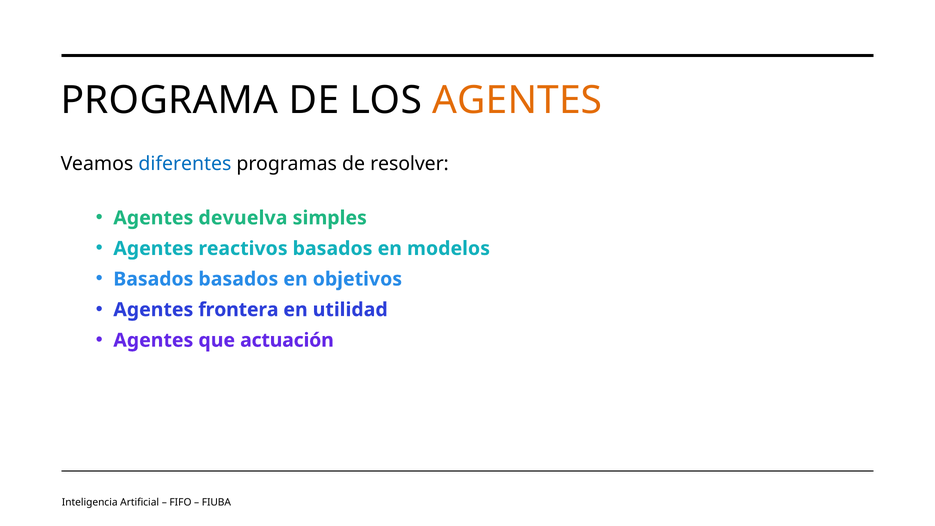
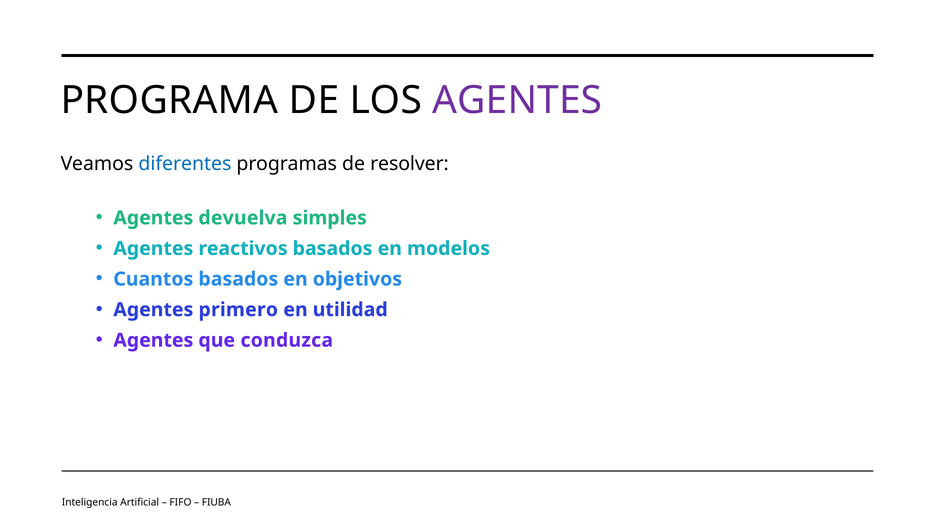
AGENTES at (517, 100) colour: orange -> purple
Basados at (153, 279): Basados -> Cuantos
frontera: frontera -> primero
actuación: actuación -> conduzca
